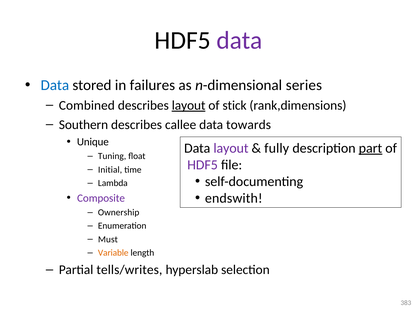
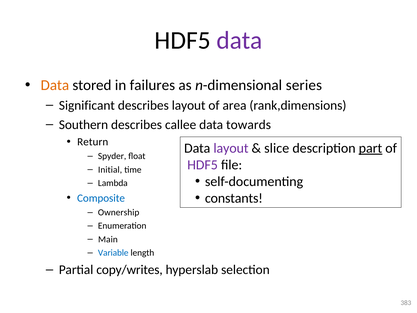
Data at (55, 85) colour: blue -> orange
Combined: Combined -> Significant
layout at (189, 105) underline: present -> none
stick: stick -> area
Unique: Unique -> Return
fully: fully -> slice
Tuning: Tuning -> Spyder
endswith: endswith -> constants
Composite colour: purple -> blue
Must: Must -> Main
Variable colour: orange -> blue
tells/writes: tells/writes -> copy/writes
